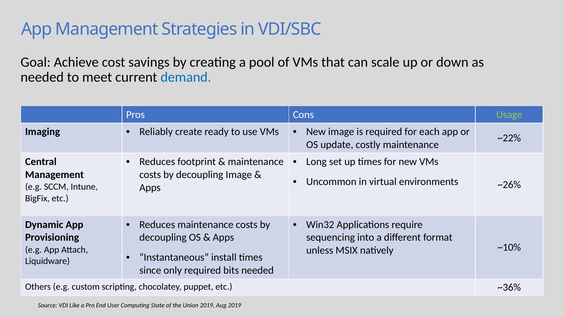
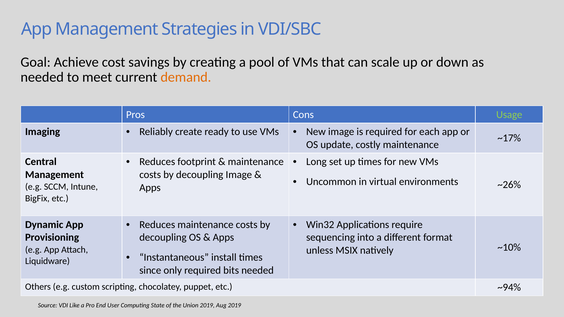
demand colour: blue -> orange
~22%: ~22% -> ~17%
~36%: ~36% -> ~94%
